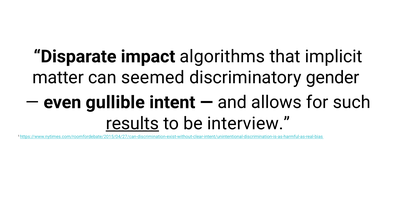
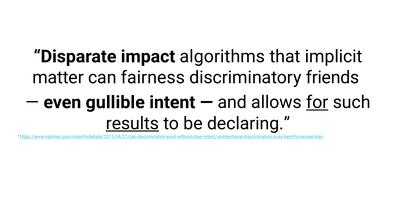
seemed: seemed -> fairness
gender: gender -> friends
for underline: none -> present
interview: interview -> declaring
